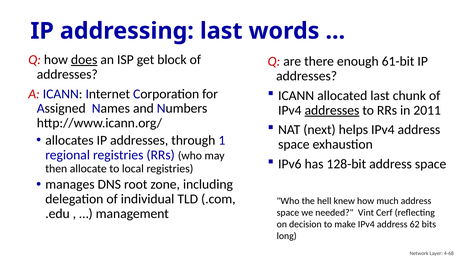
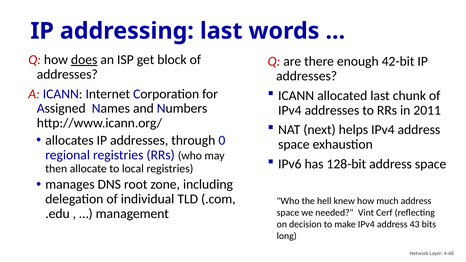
61-bit: 61-bit -> 42-bit
addresses at (332, 110) underline: present -> none
1: 1 -> 0
62: 62 -> 43
